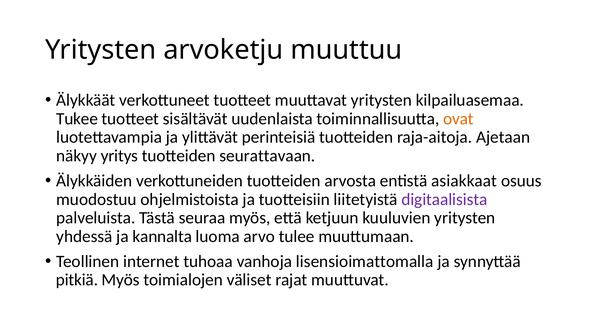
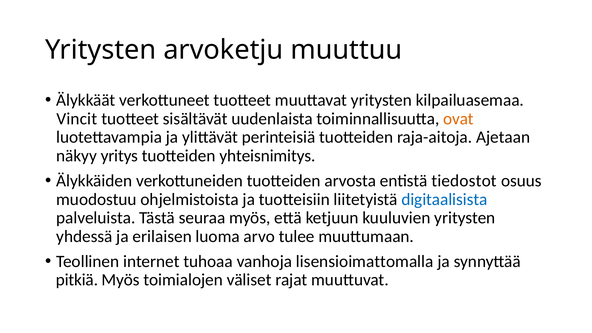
Tukee: Tukee -> Vincit
seurattavaan: seurattavaan -> yhteisnimitys
asiakkaat: asiakkaat -> tiedostot
digitaalisista colour: purple -> blue
kannalta: kannalta -> erilaisen
